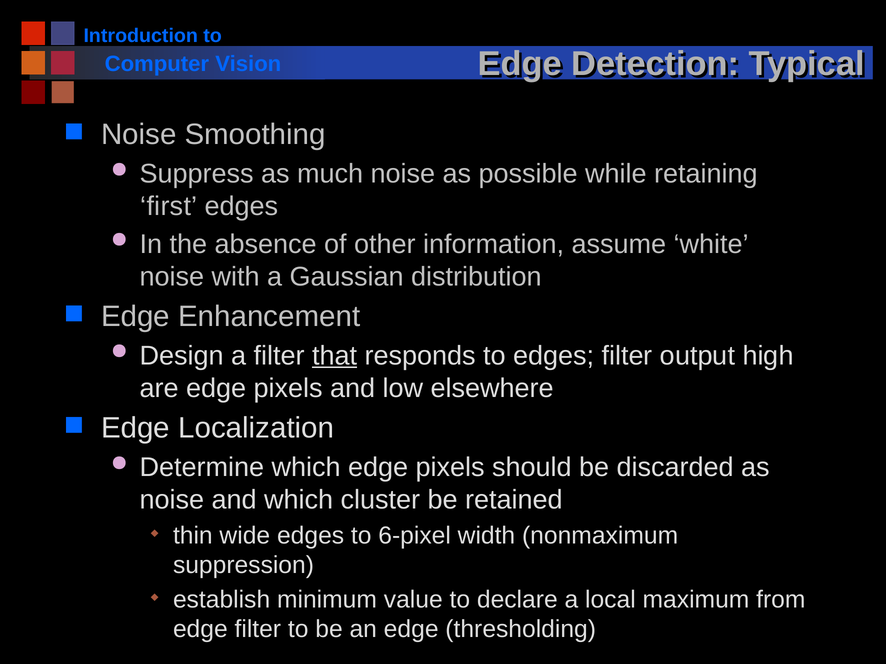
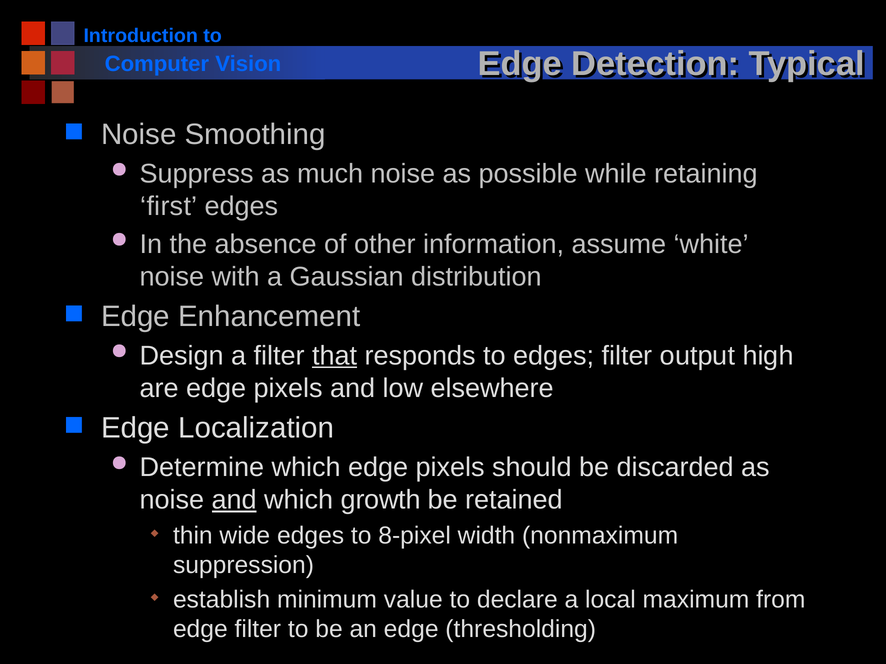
and at (234, 500) underline: none -> present
cluster: cluster -> growth
6-pixel: 6-pixel -> 8-pixel
